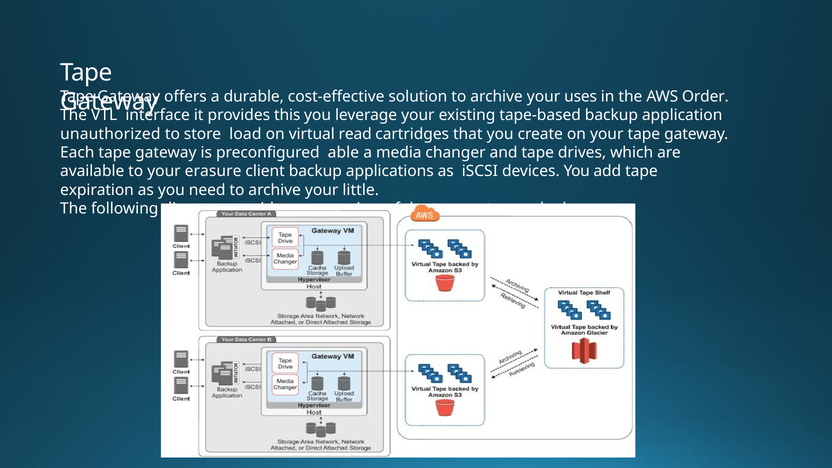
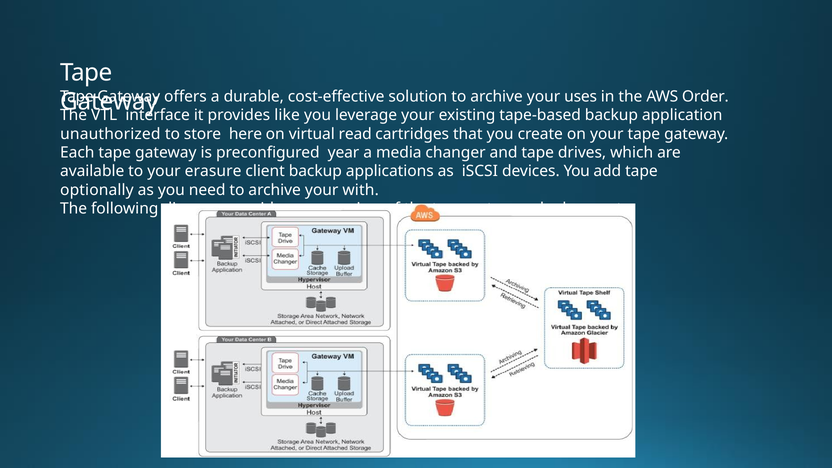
this: this -> like
load: load -> here
able: able -> year
expiration: expiration -> optionally
little: little -> with
